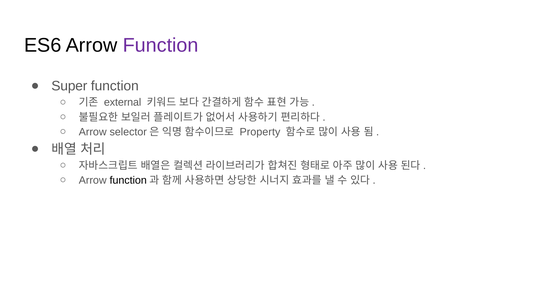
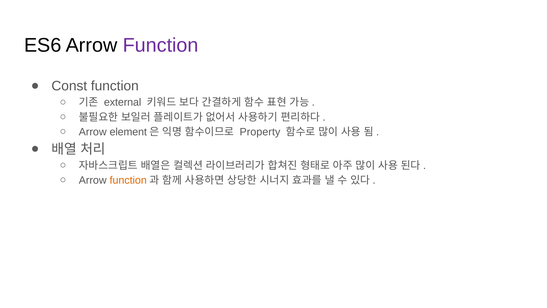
Super: Super -> Const
selector: selector -> element
function at (128, 180) colour: black -> orange
